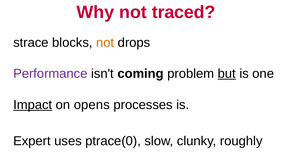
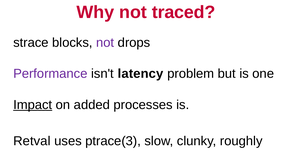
not at (105, 43) colour: orange -> purple
coming: coming -> latency
but underline: present -> none
opens: opens -> added
Expert: Expert -> Retval
ptrace(0: ptrace(0 -> ptrace(3
